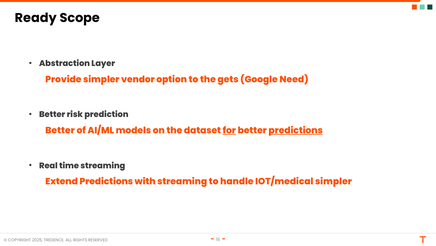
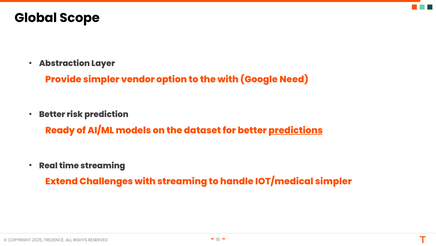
Ready: Ready -> Global
the gets: gets -> with
Better at (60, 130): Better -> Ready
for underline: present -> none
Extend Predictions: Predictions -> Challenges
